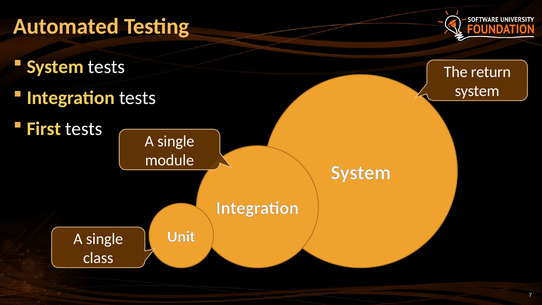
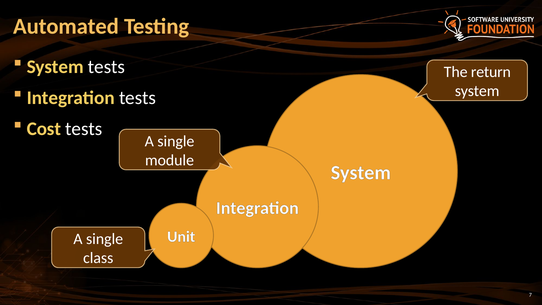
First: First -> Cost
